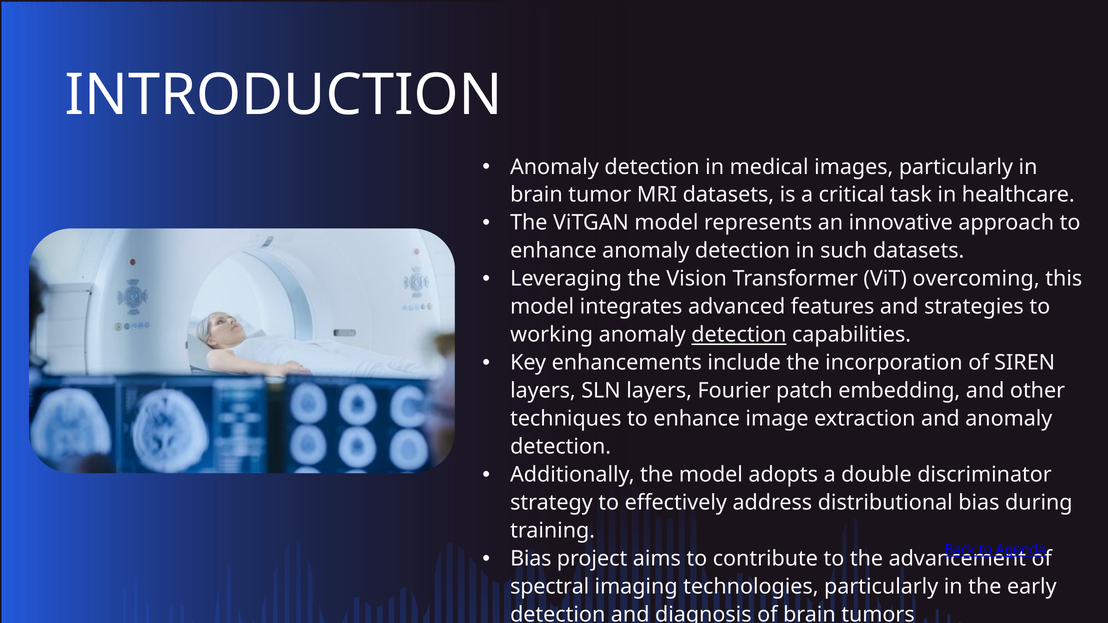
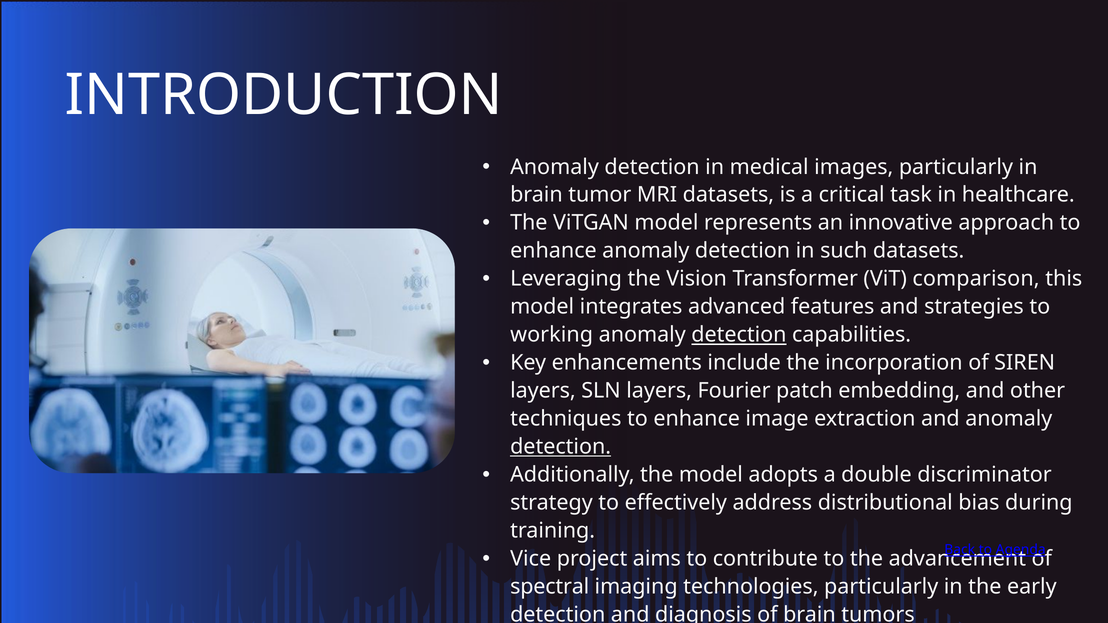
overcoming: overcoming -> comparison
detection at (561, 447) underline: none -> present
Bias at (531, 559): Bias -> Vice
